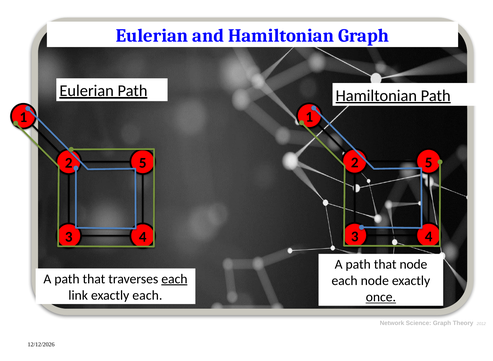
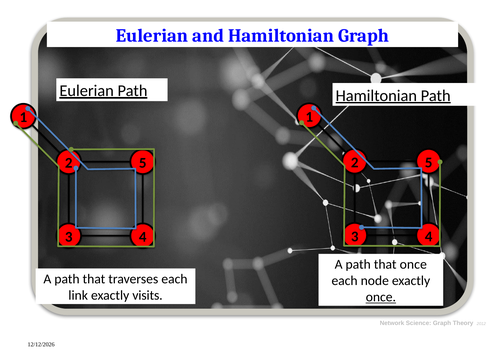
that node: node -> once
each at (174, 279) underline: present -> none
exactly each: each -> visits
